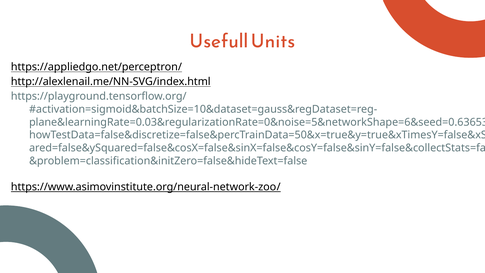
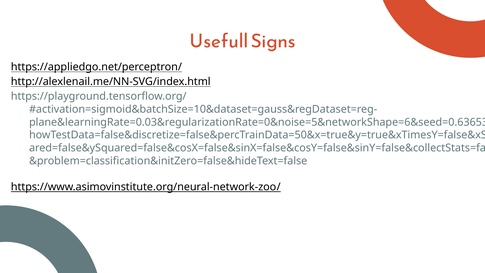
Units: Units -> Signs
